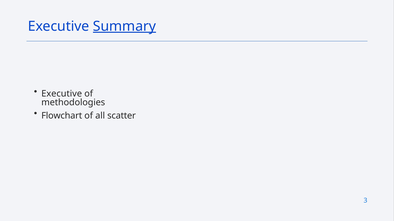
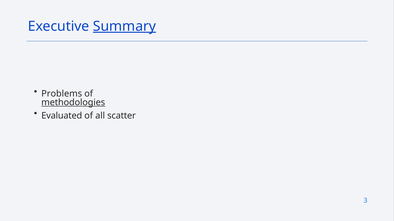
Executive at (62, 94): Executive -> Problems
methodologies underline: none -> present
Flowchart: Flowchart -> Evaluated
